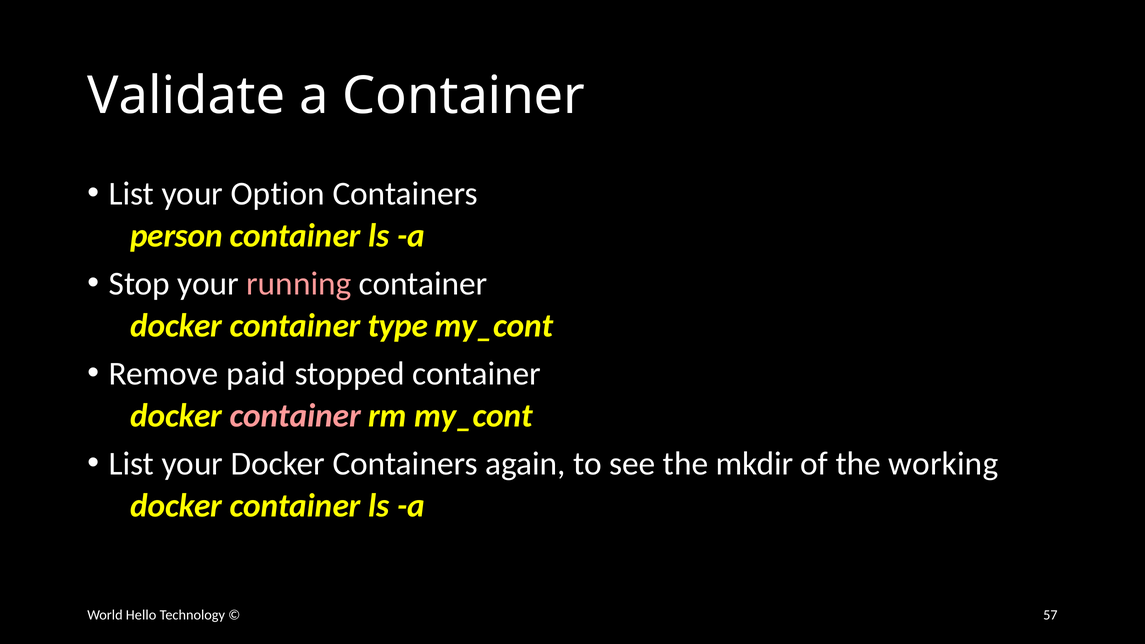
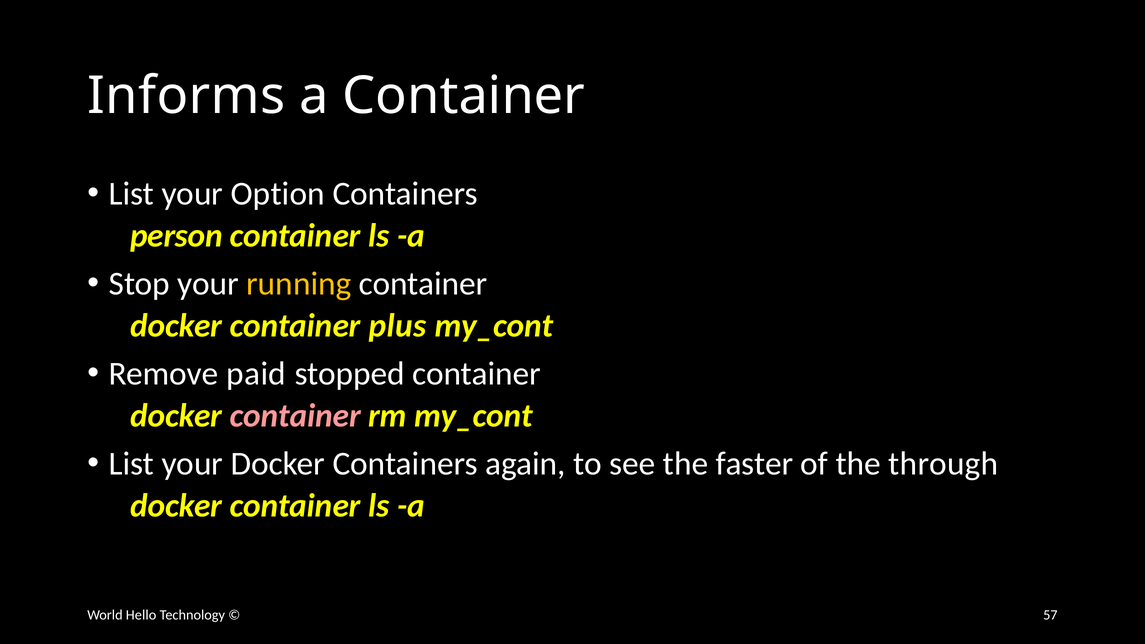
Validate: Validate -> Informs
running colour: pink -> yellow
type: type -> plus
mkdir: mkdir -> faster
working: working -> through
